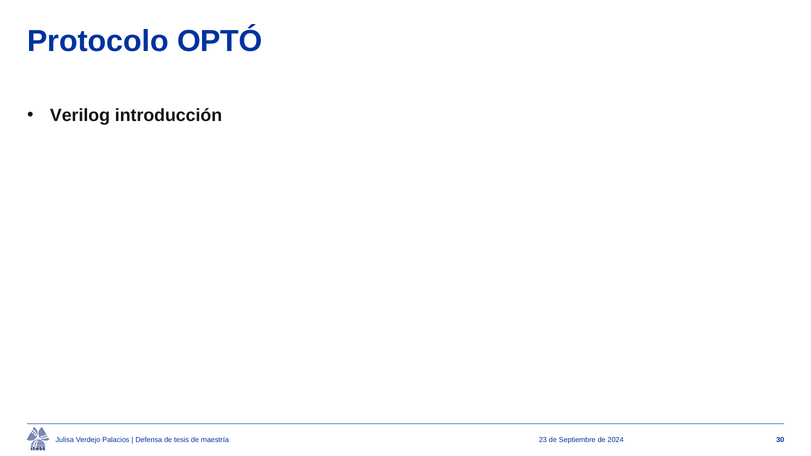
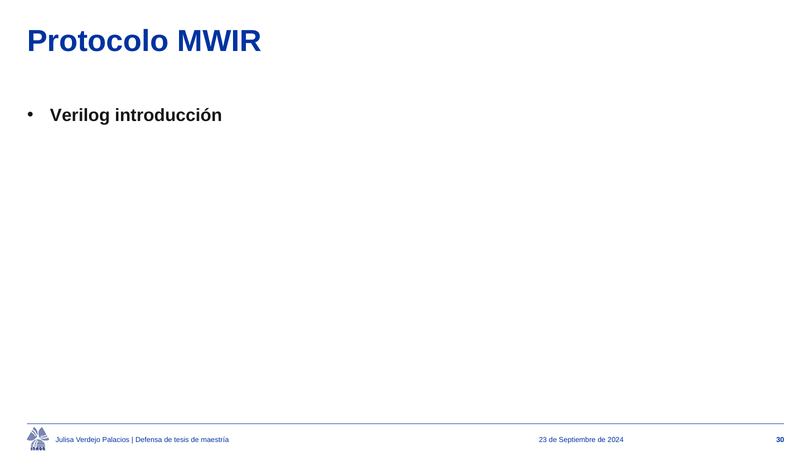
OPTÓ: OPTÓ -> MWIR
